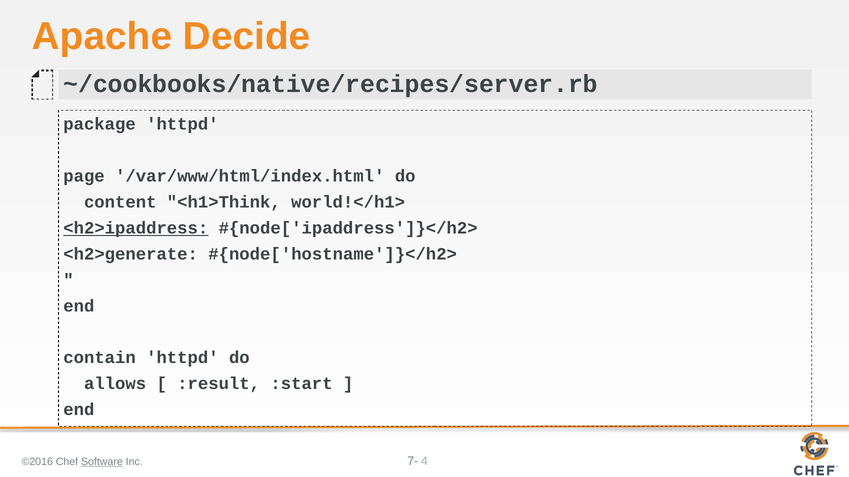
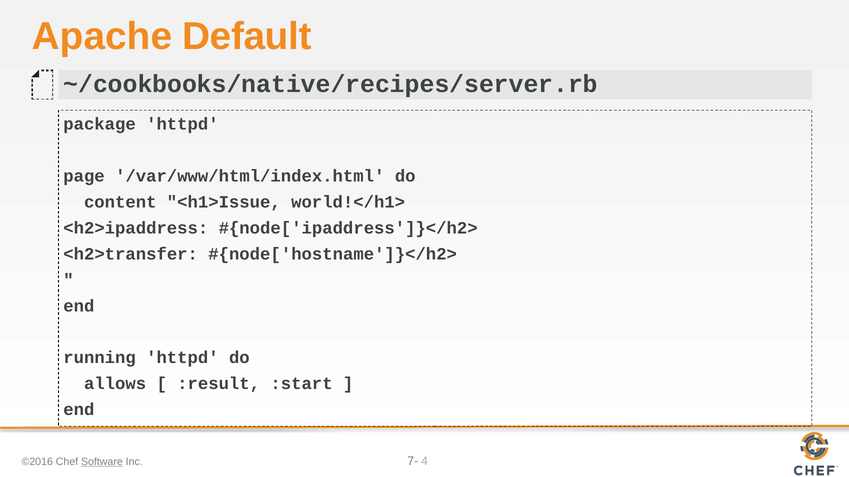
Decide: Decide -> Default
<h1>Think: <h1>Think -> <h1>Issue
<h2>ipaddress underline: present -> none
<h2>generate: <h2>generate -> <h2>transfer
contain: contain -> running
